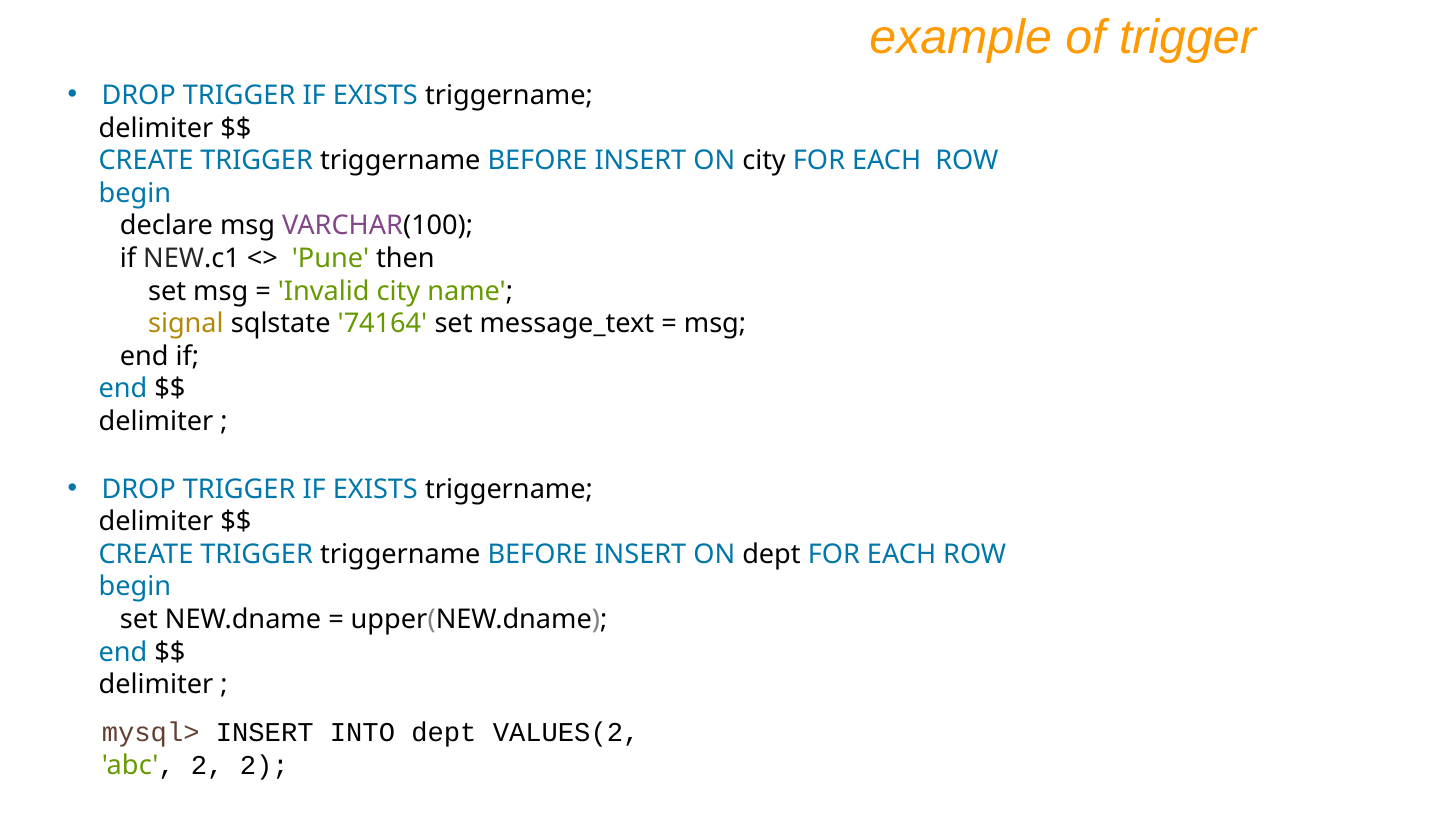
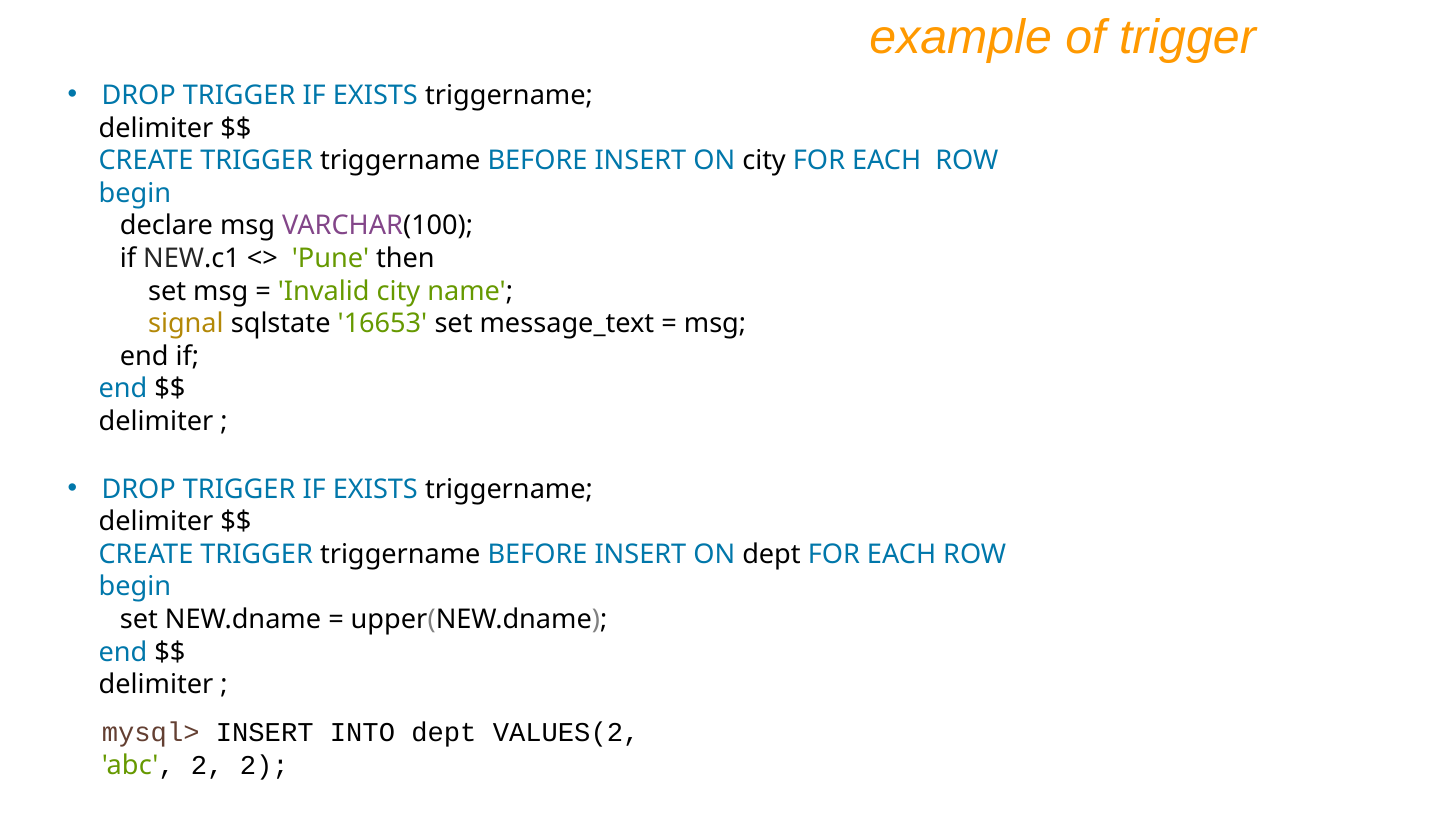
74164: 74164 -> 16653
